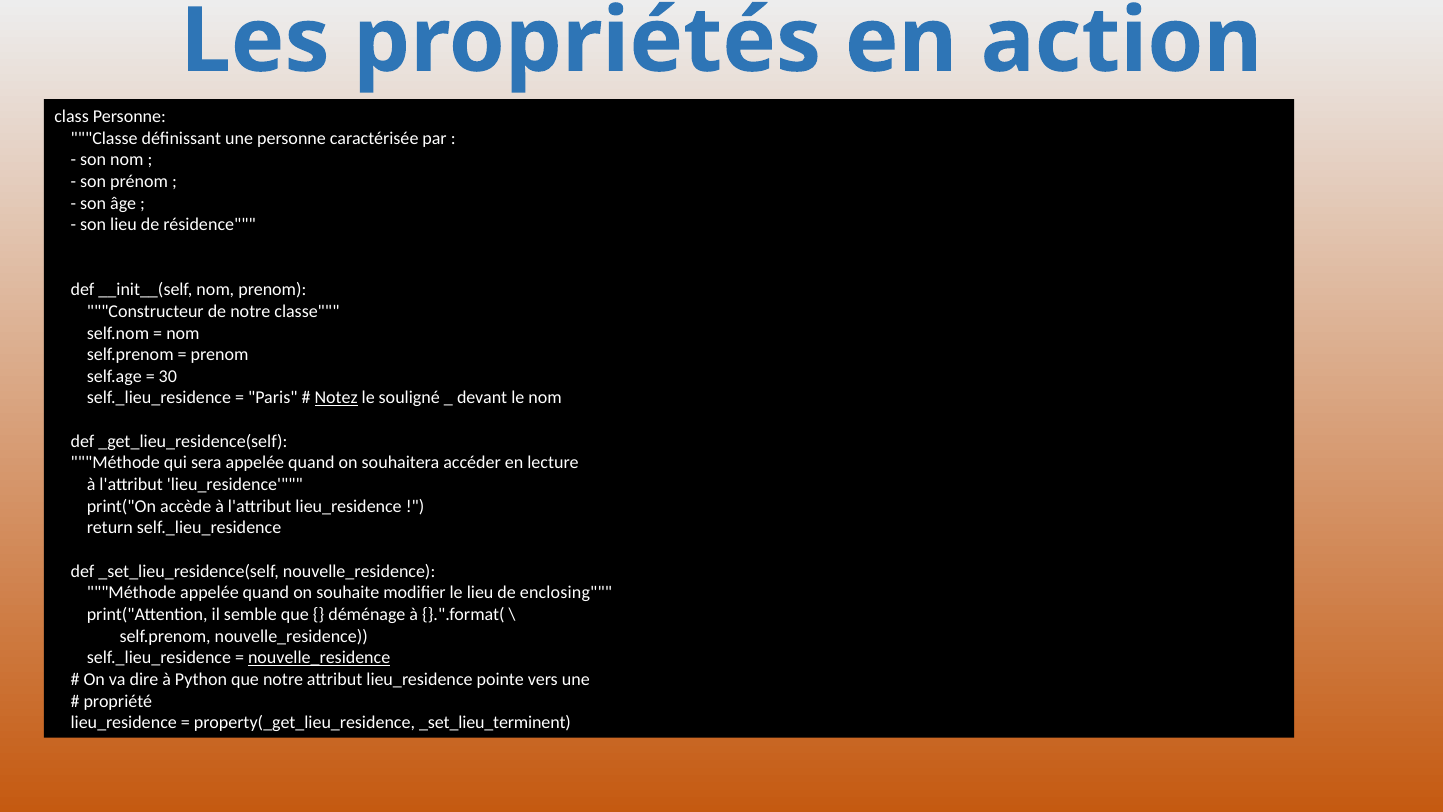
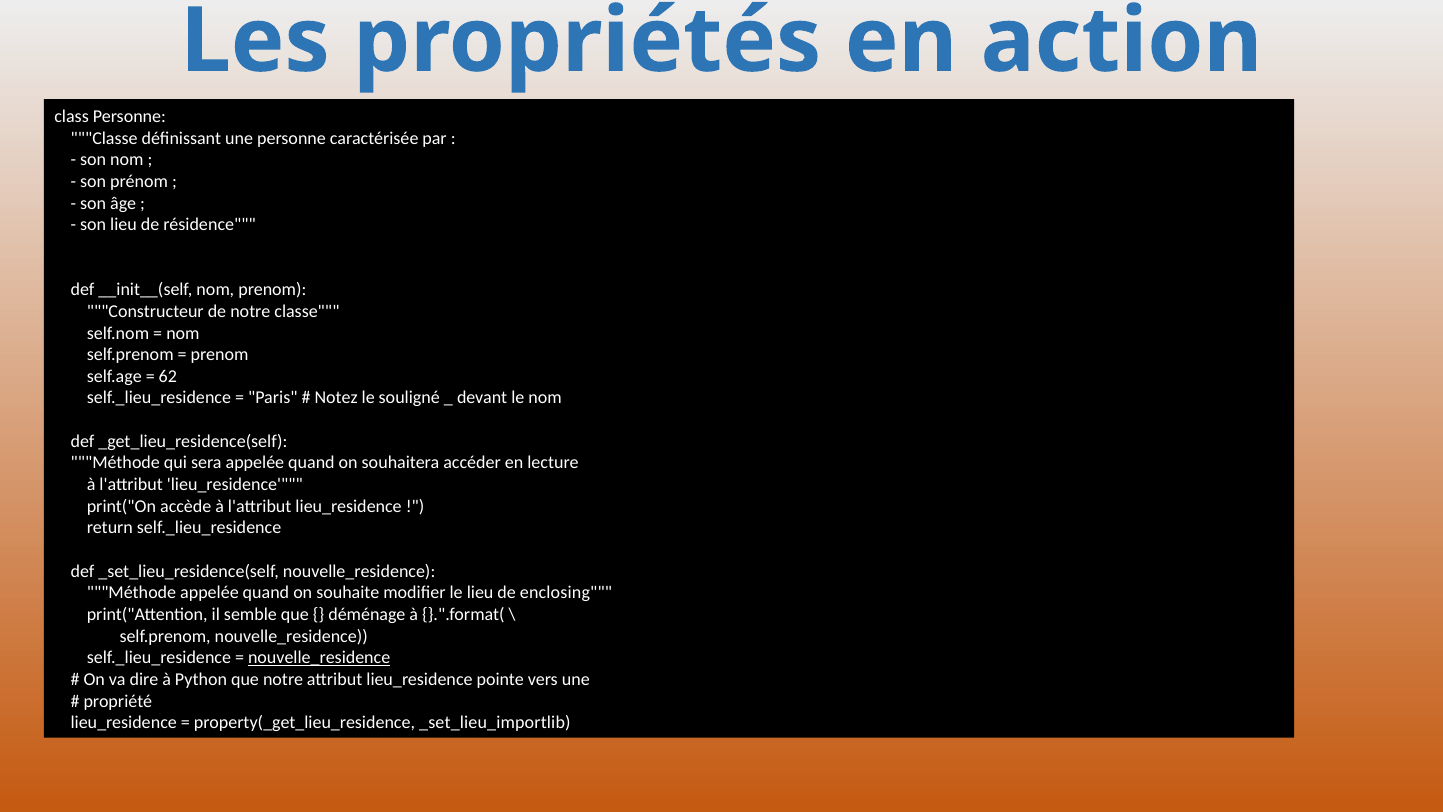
30: 30 -> 62
Notez underline: present -> none
_set_lieu_terminent: _set_lieu_terminent -> _set_lieu_importlib
